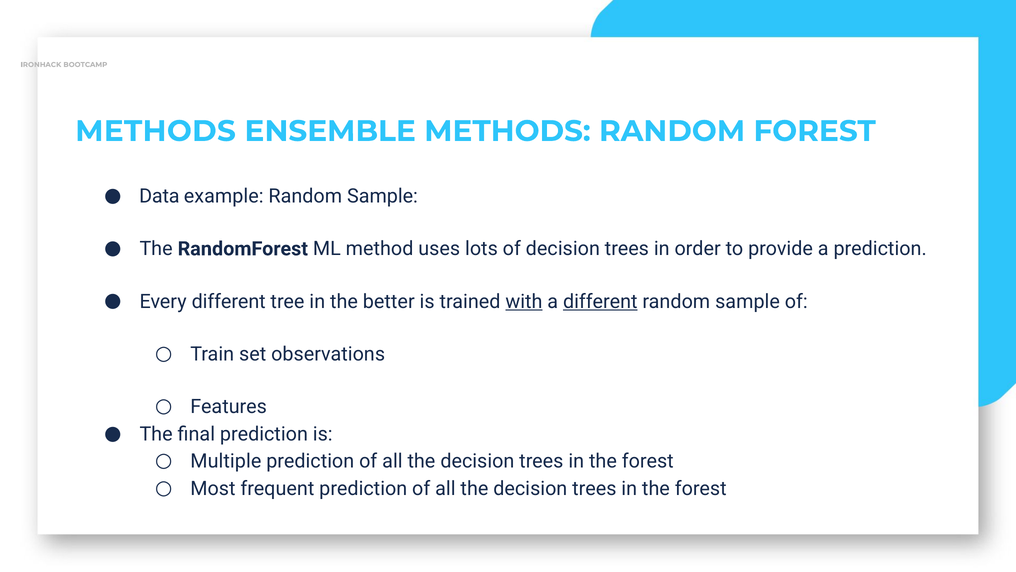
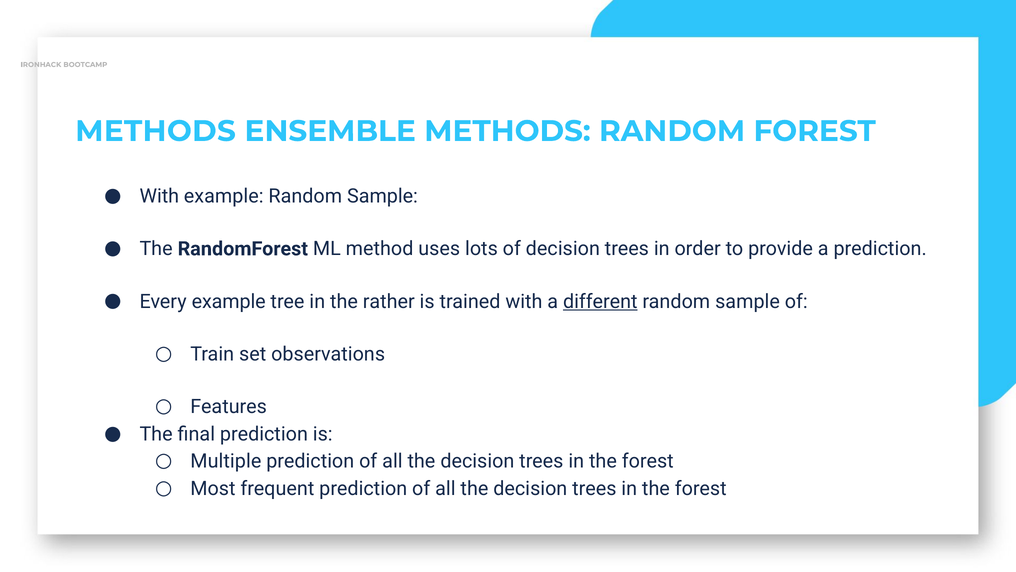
Data at (159, 196): Data -> With
Every different: different -> example
better: better -> rather
with at (524, 301) underline: present -> none
